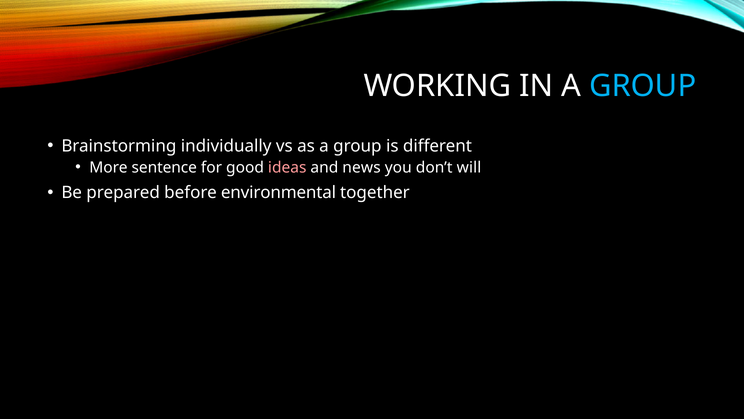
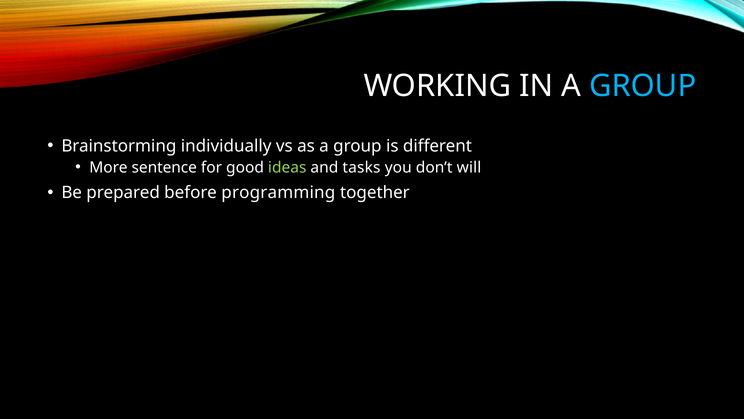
ideas colour: pink -> light green
news: news -> tasks
environmental: environmental -> programming
